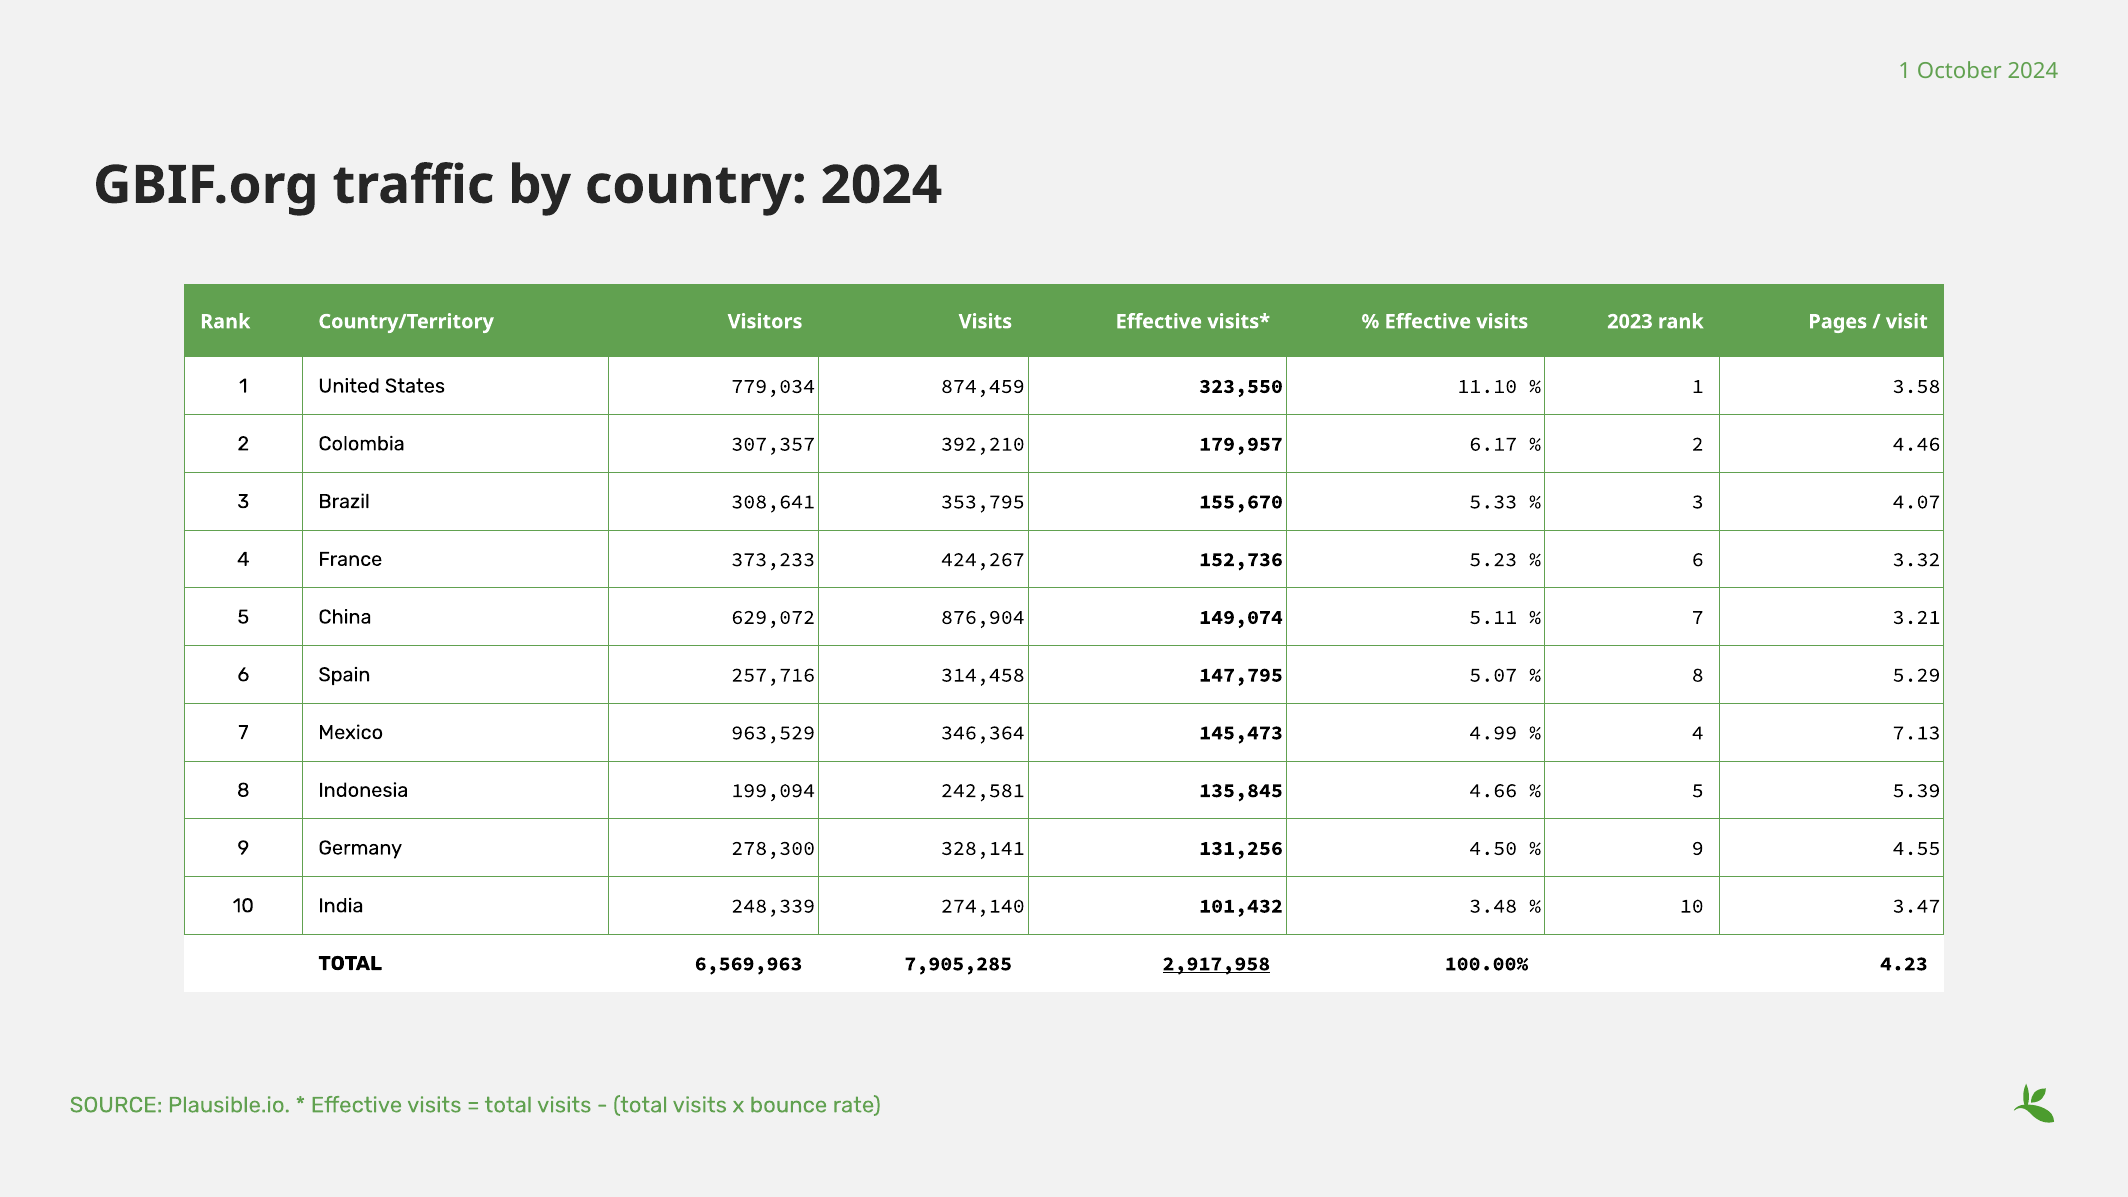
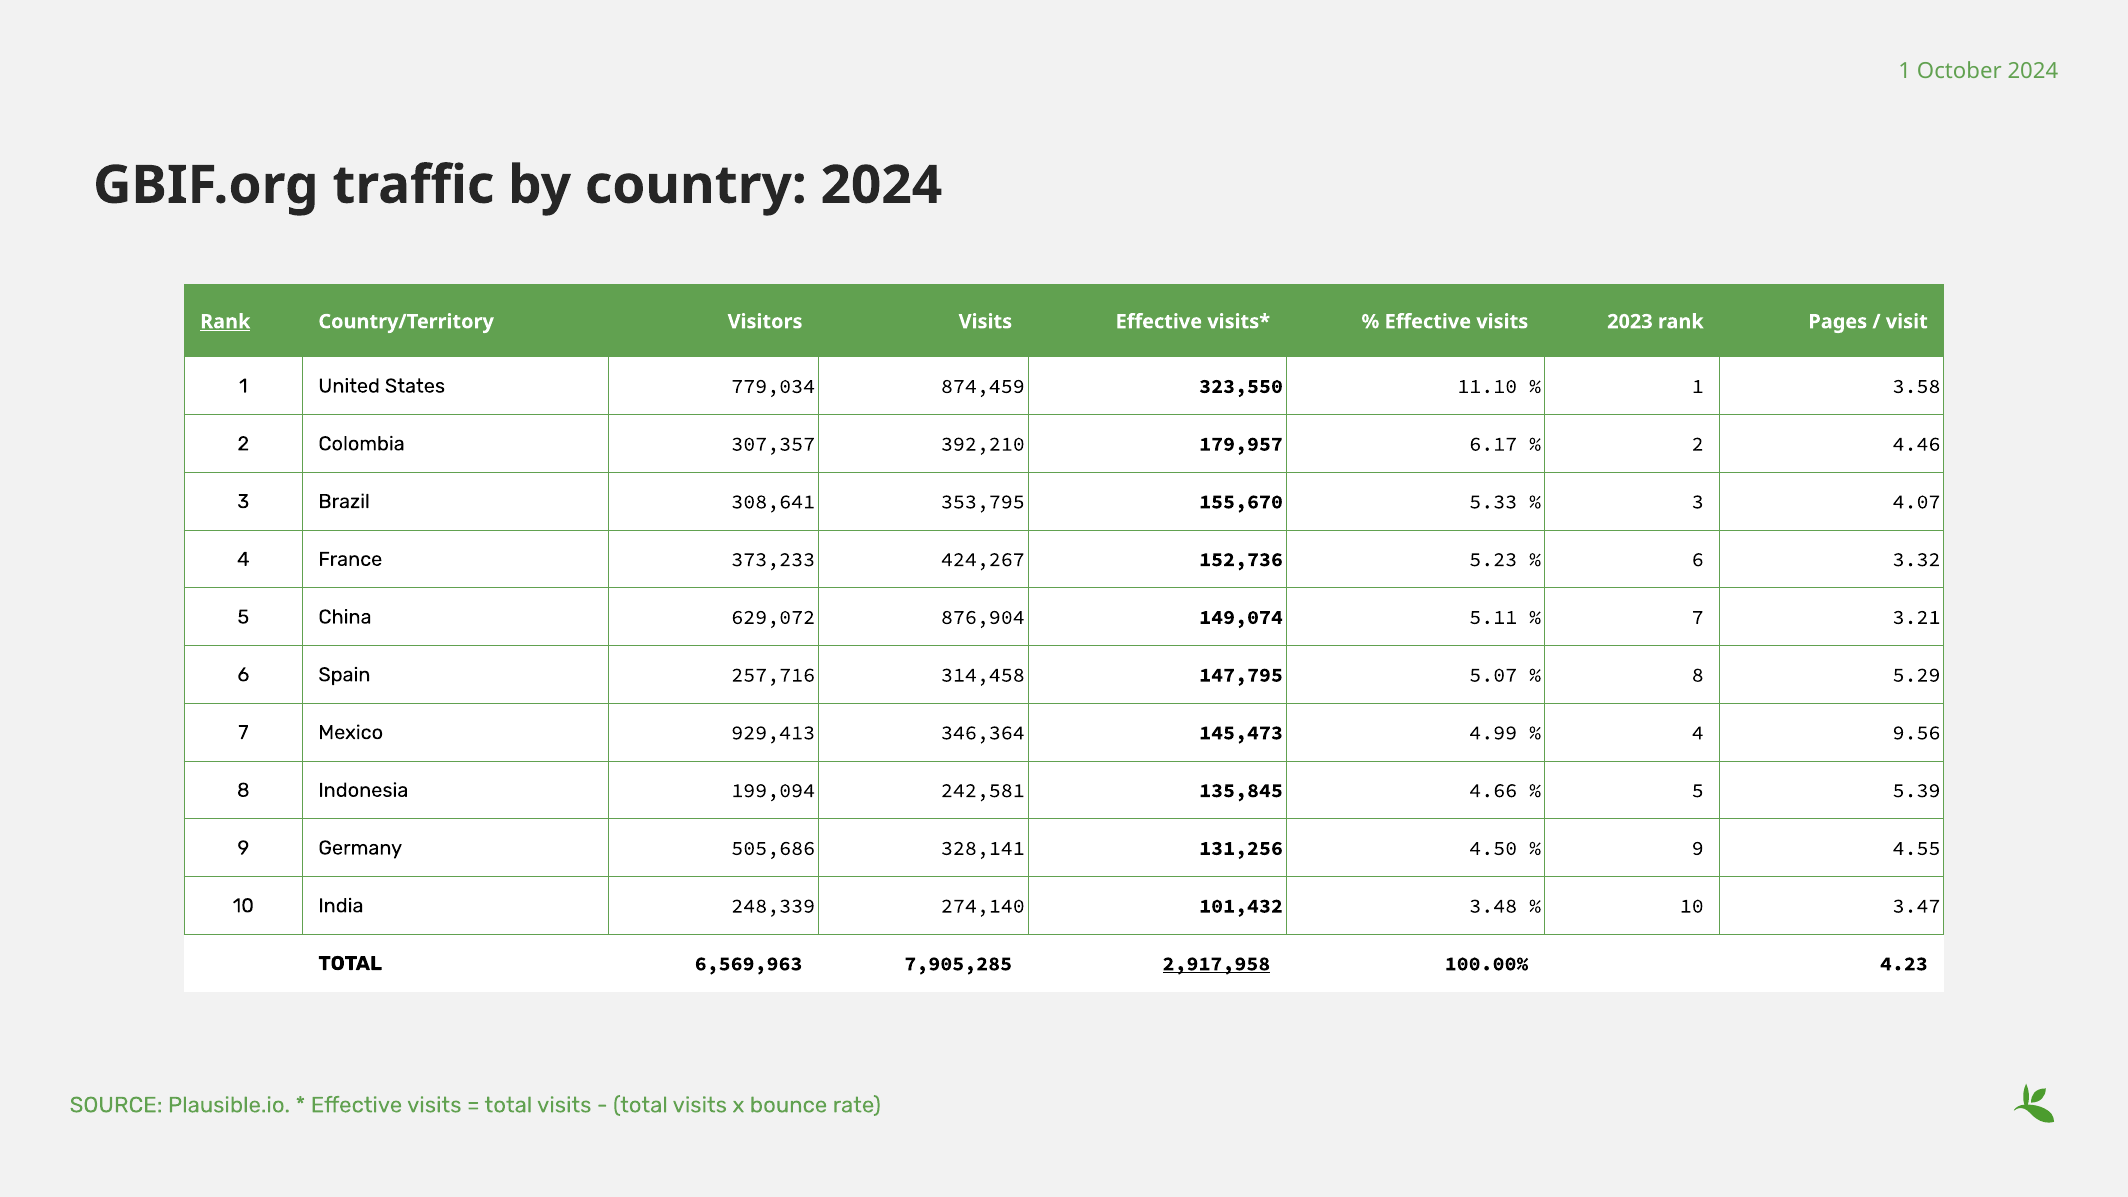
Rank at (225, 322) underline: none -> present
963,529: 963,529 -> 929,413
7.13: 7.13 -> 9.56
278,300: 278,300 -> 505,686
